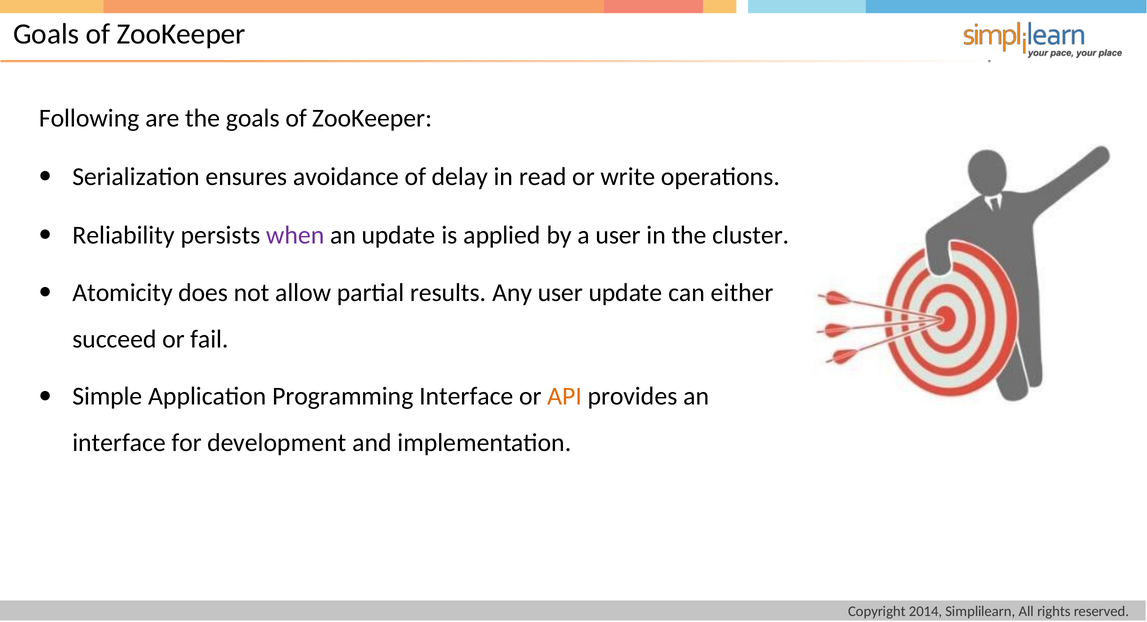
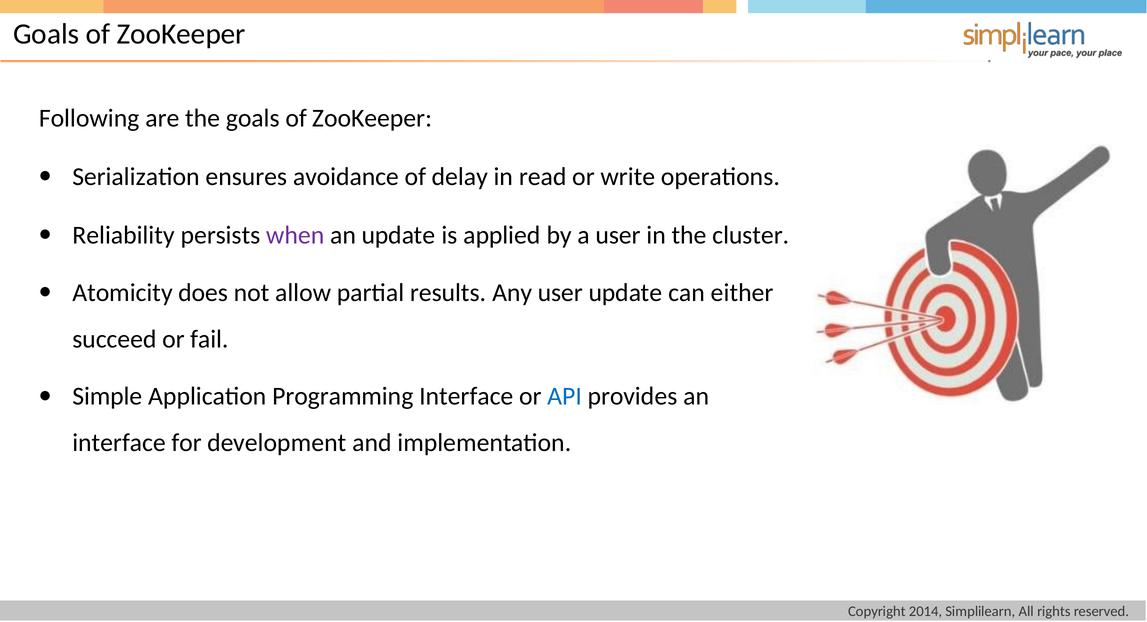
API colour: orange -> blue
